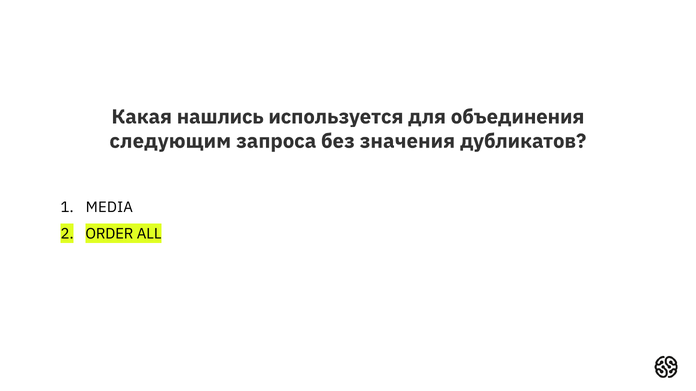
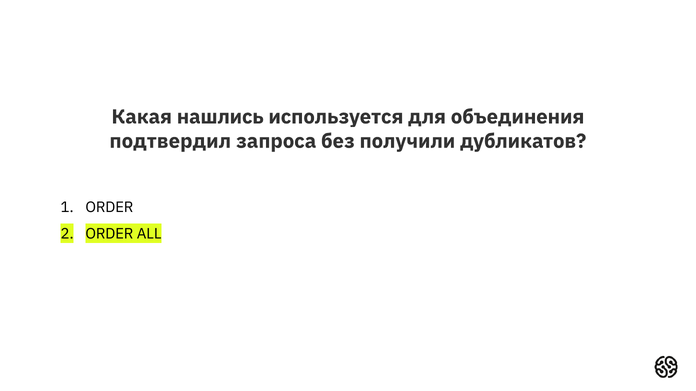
следующим: следующим -> подтвердил
значения: значения -> получили
MEDIA at (109, 207): MEDIA -> ORDER
